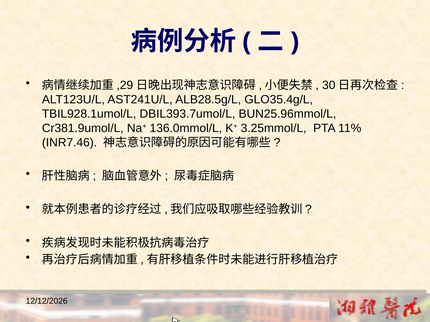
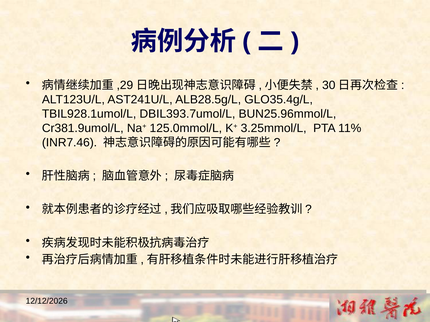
136.0mmol/L: 136.0mmol/L -> 125.0mmol/L
